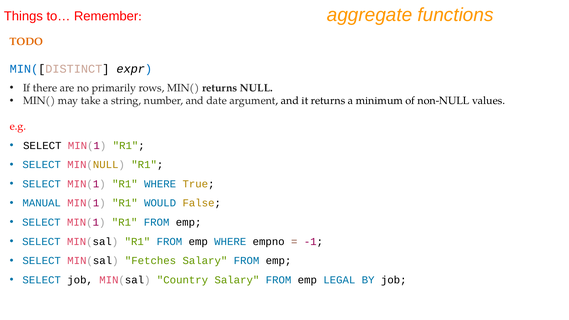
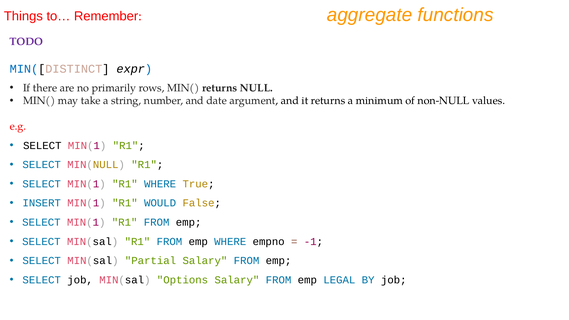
TODO colour: orange -> purple
MANUAL: MANUAL -> INSERT
Fetches: Fetches -> Partial
Country: Country -> Options
